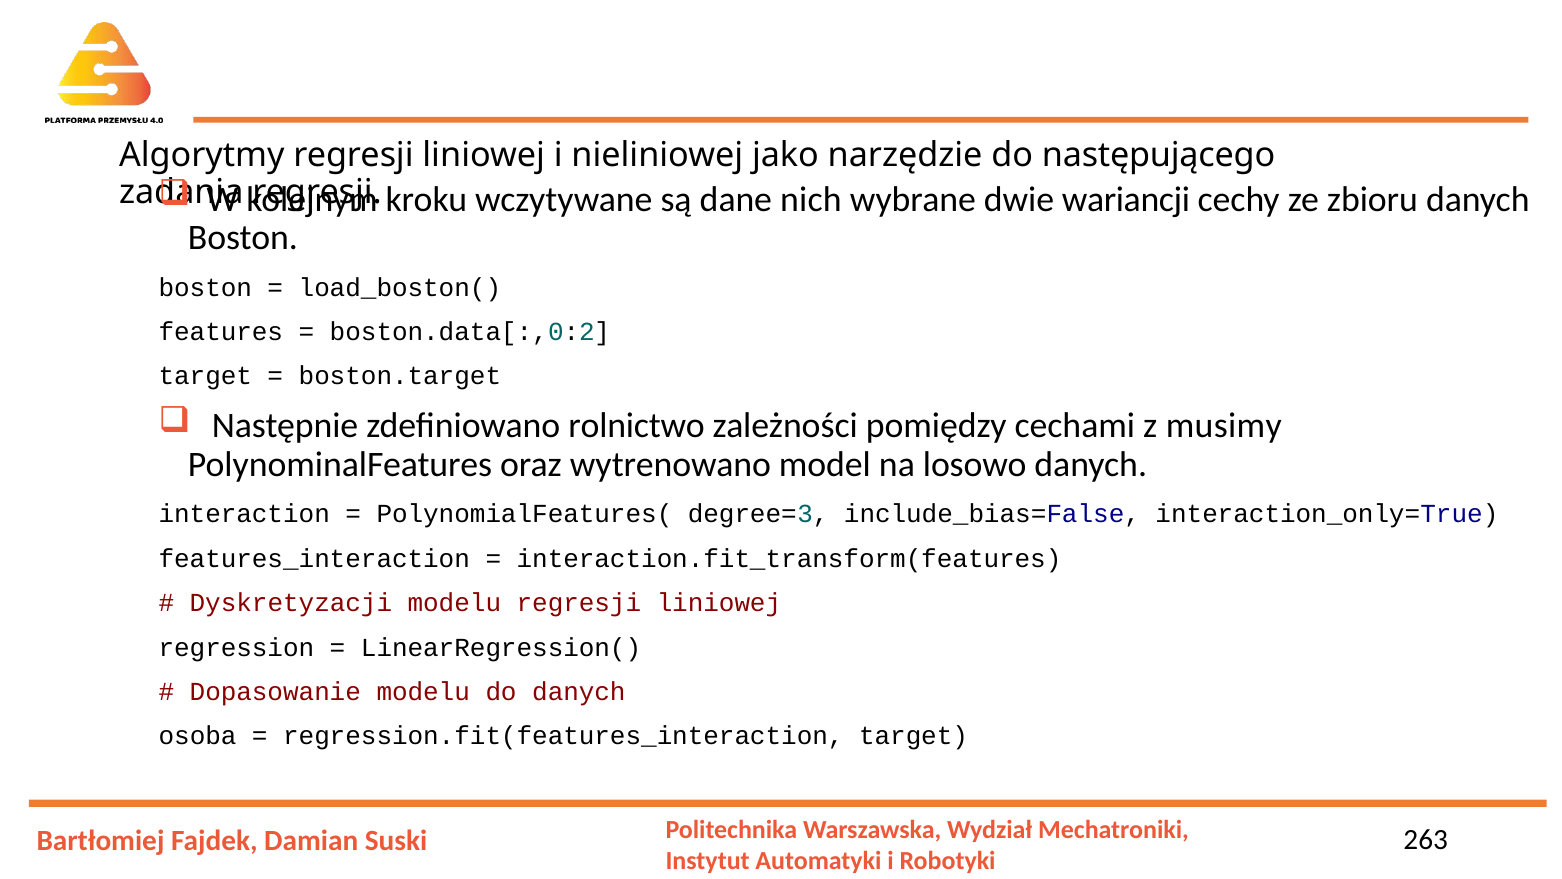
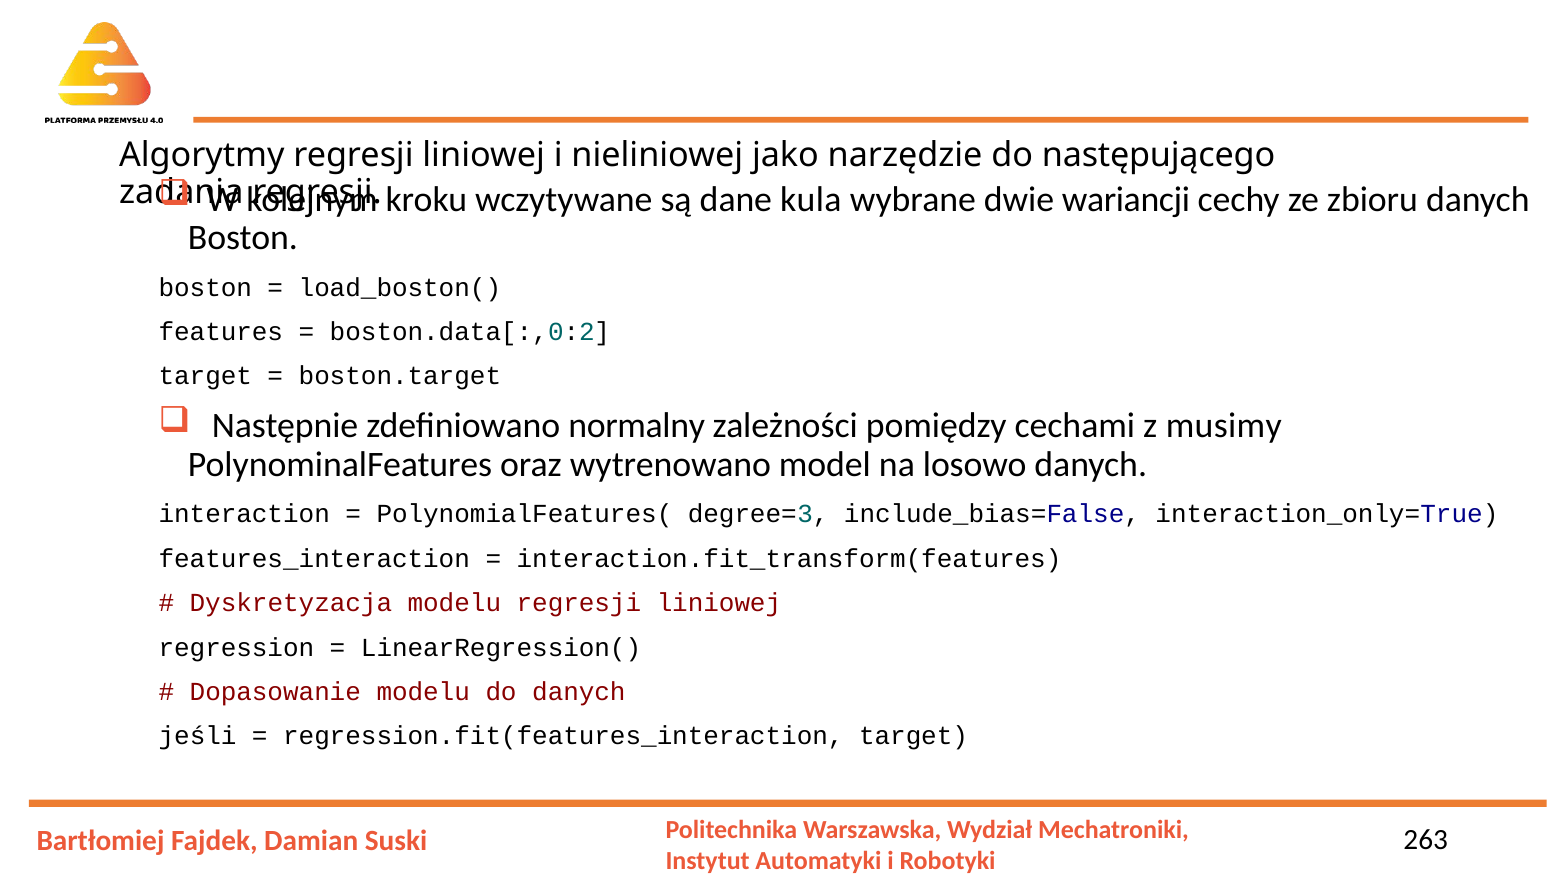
nich: nich -> kula
rolnictwo: rolnictwo -> normalny
Dyskretyzacji: Dyskretyzacji -> Dyskretyzacja
osoba: osoba -> jeśli
